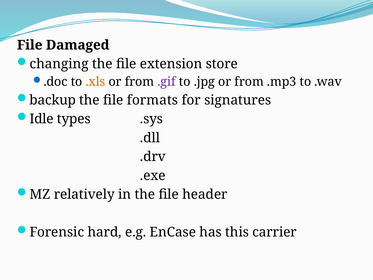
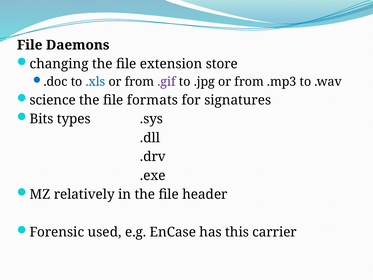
Damaged: Damaged -> Daemons
.xls colour: orange -> blue
backup: backup -> science
Idle: Idle -> Bits
hard: hard -> used
